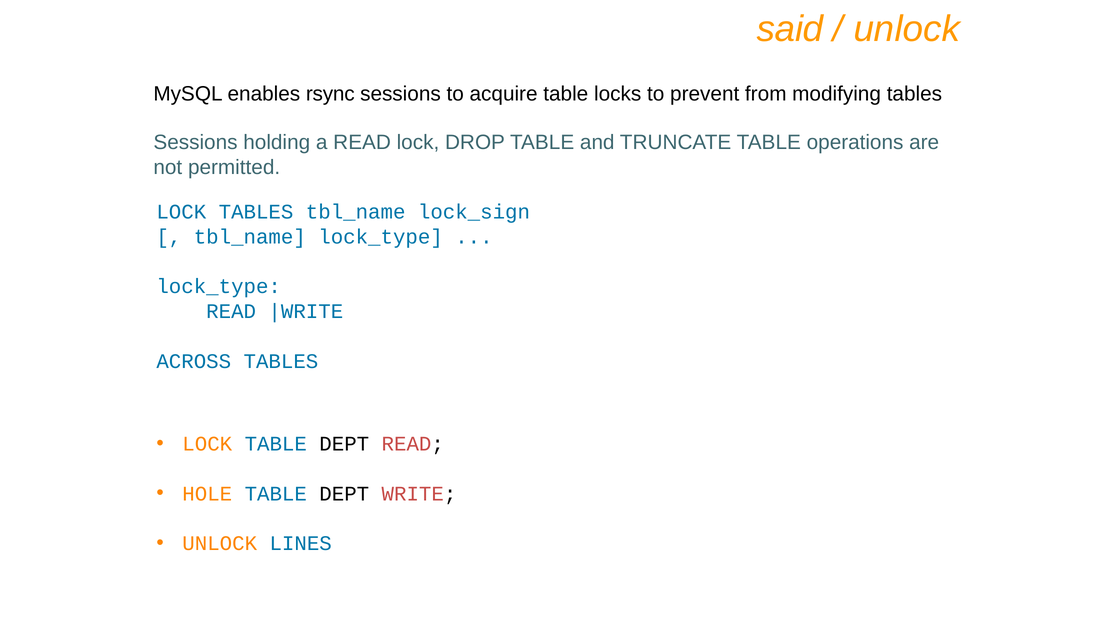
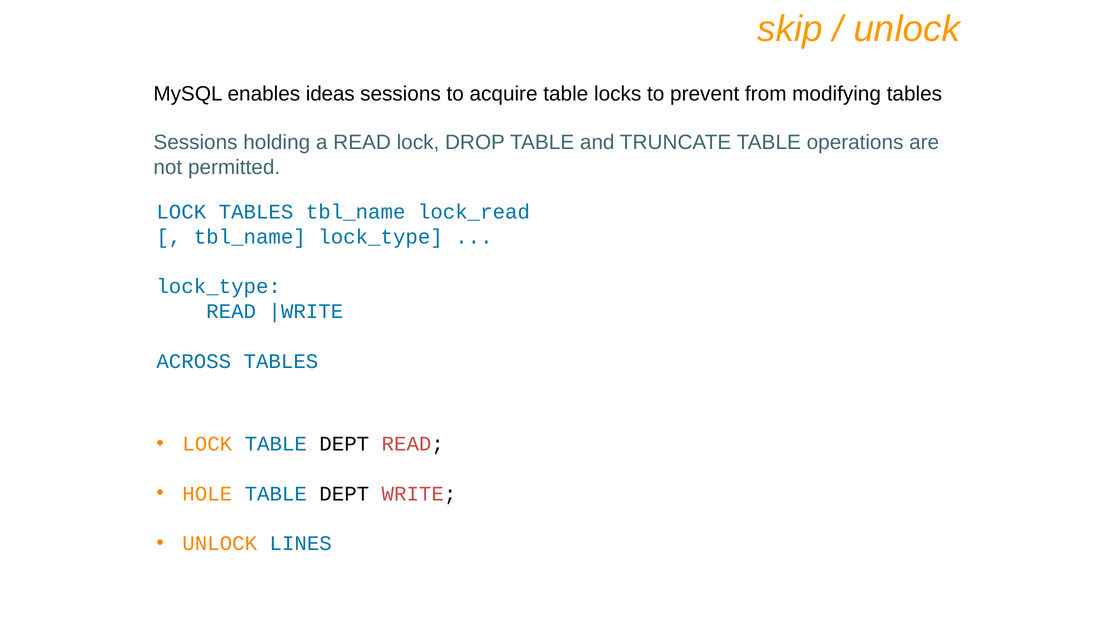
said: said -> skip
rsync: rsync -> ideas
lock_sign: lock_sign -> lock_read
